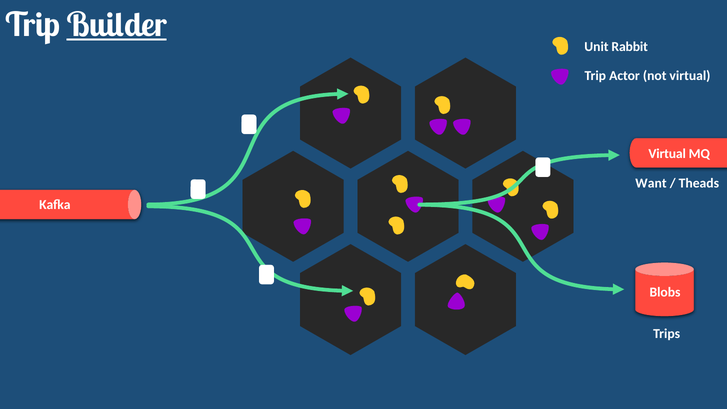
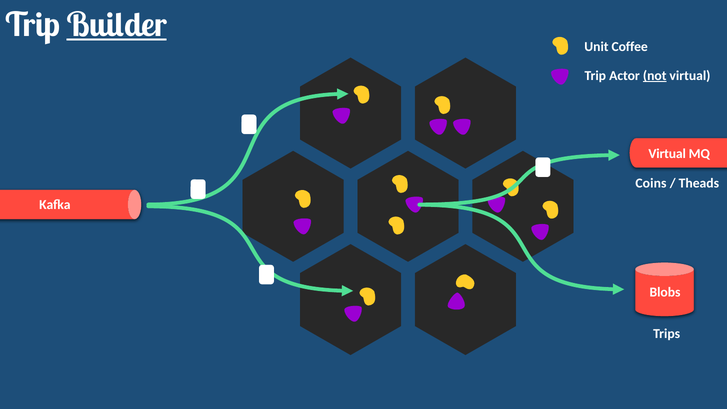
Rabbit: Rabbit -> Coffee
not underline: none -> present
Want: Want -> Coins
